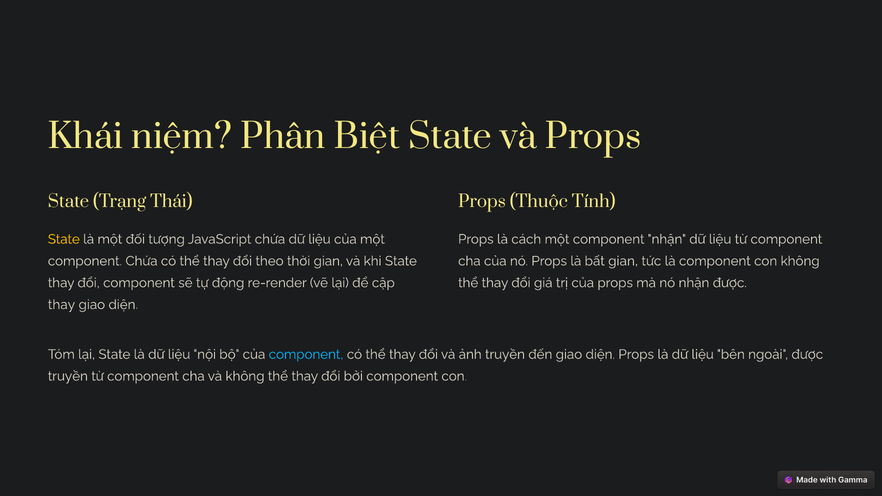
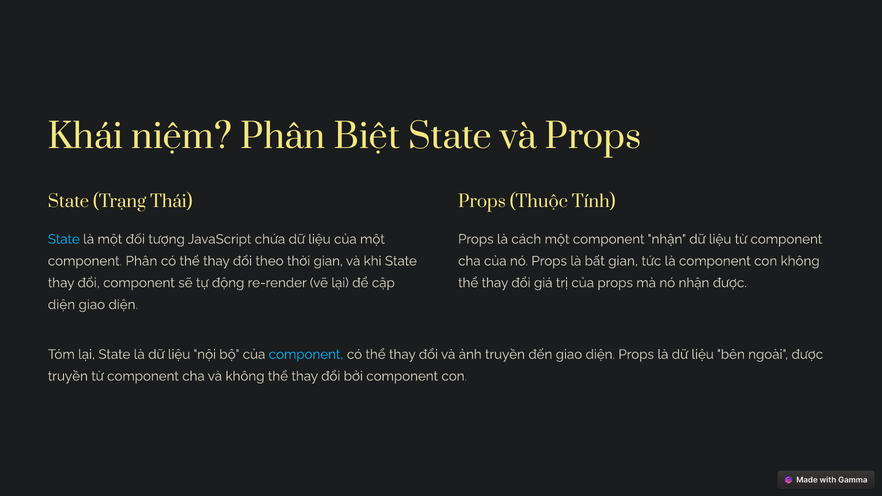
State at (64, 239) colour: yellow -> light blue
component Chứa: Chứa -> Phân
thay at (61, 305): thay -> diện
